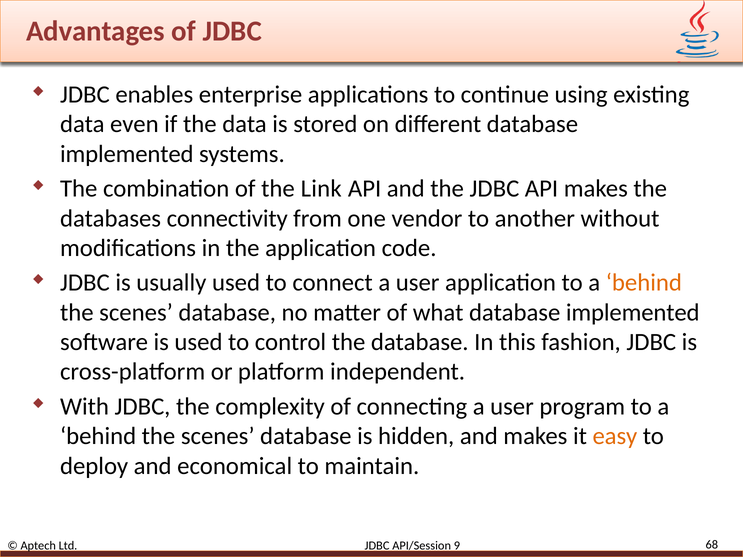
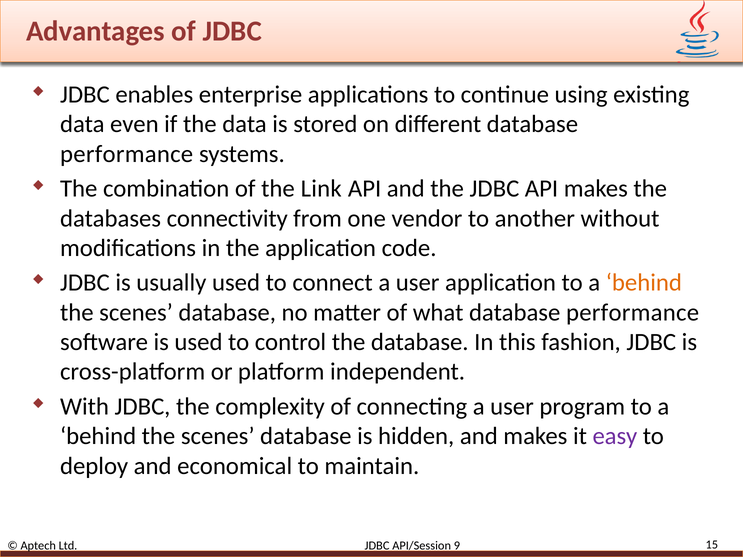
implemented at (127, 154): implemented -> performance
what database implemented: implemented -> performance
easy colour: orange -> purple
68: 68 -> 15
